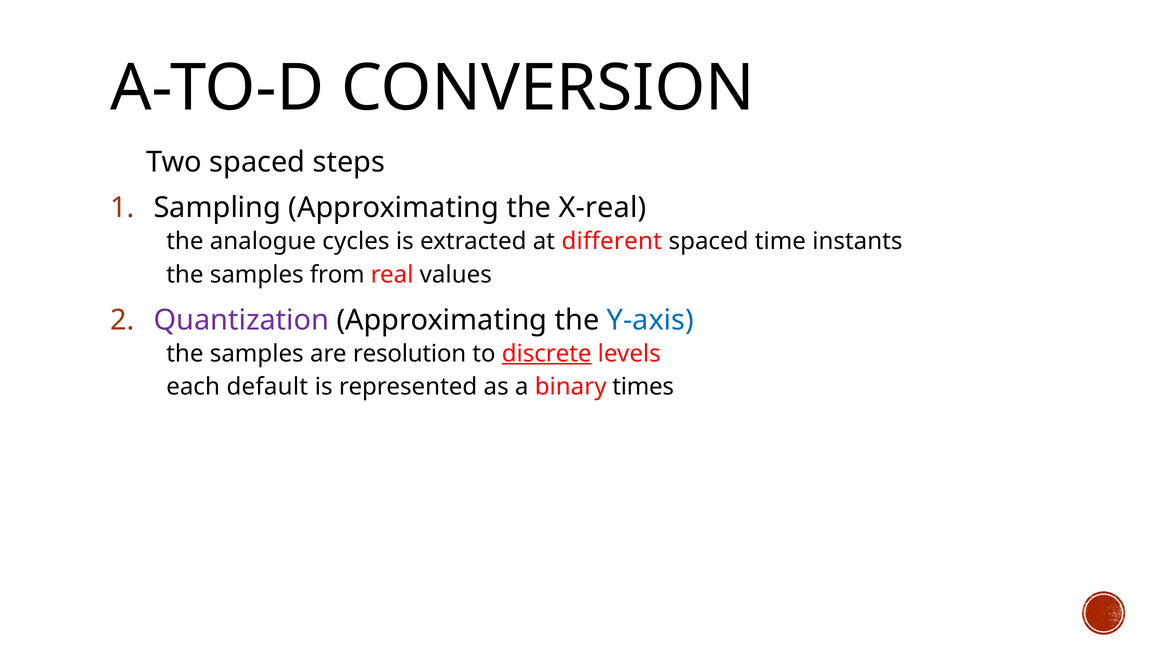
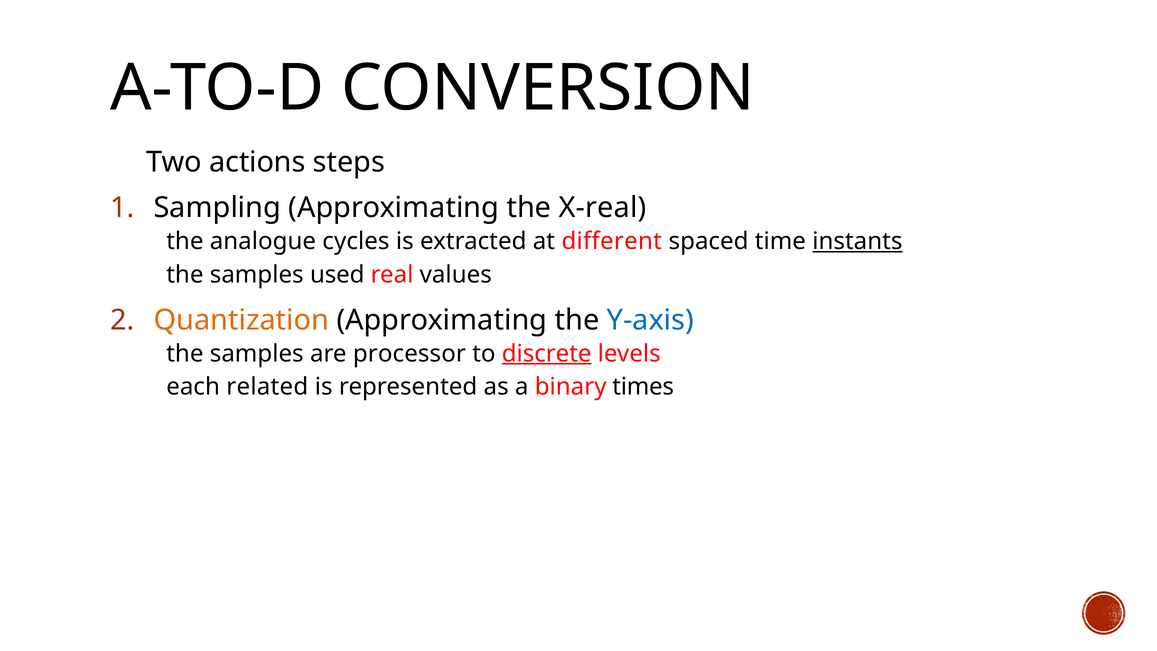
spaced at (257, 162): spaced -> actions
instants underline: none -> present
from: from -> used
Quantization colour: purple -> orange
resolution: resolution -> processor
default: default -> related
